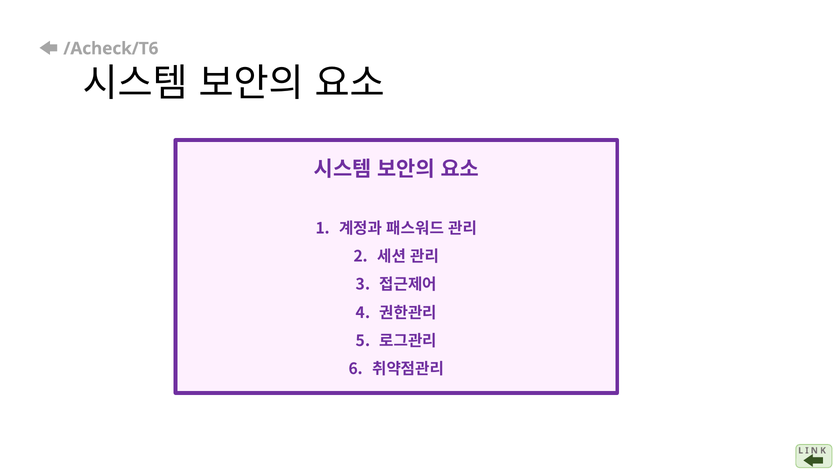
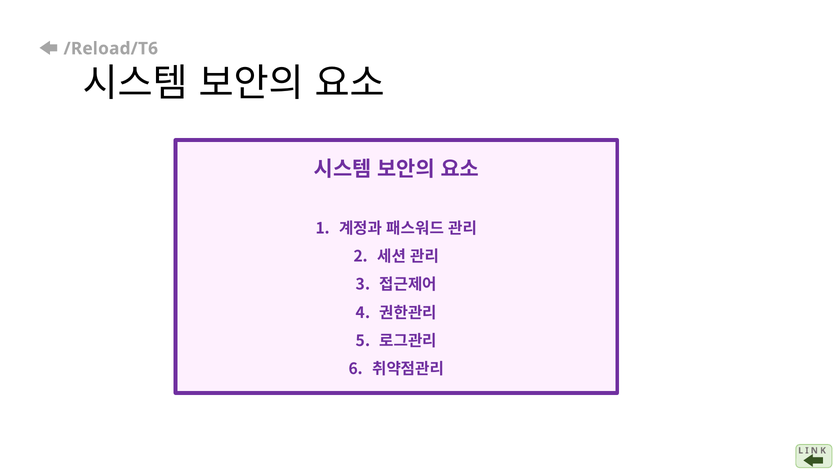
/Acheck/T6: /Acheck/T6 -> /Reload/T6
